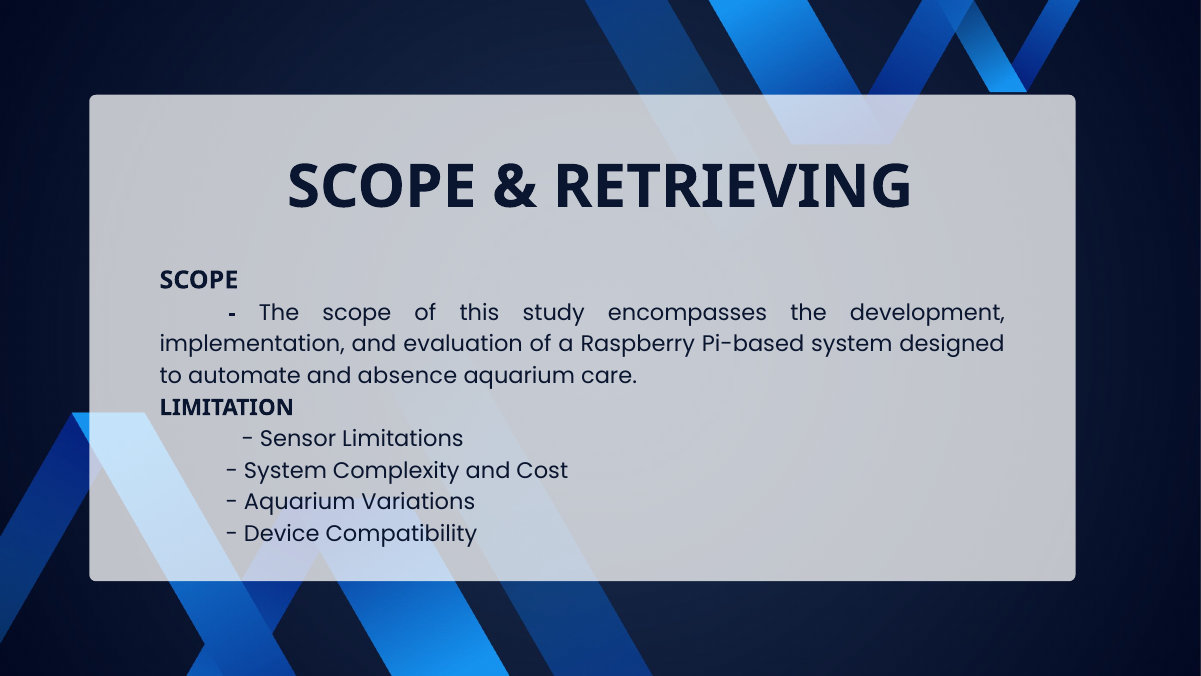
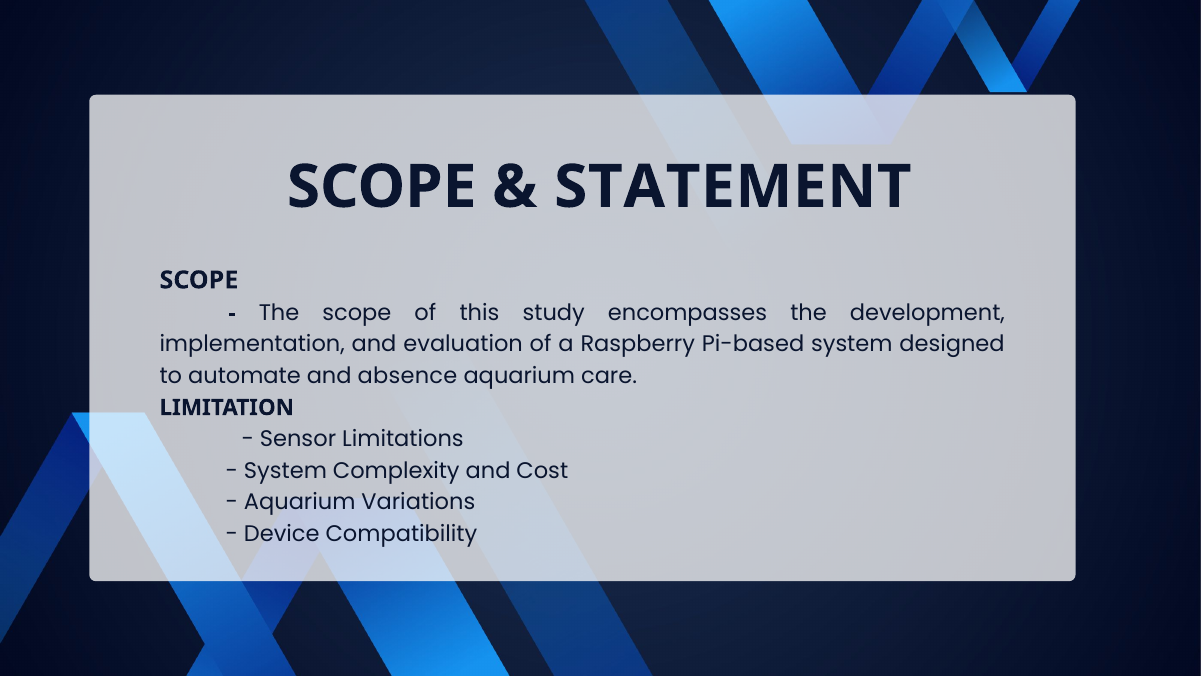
RETRIEVING: RETRIEVING -> STATEMENT
